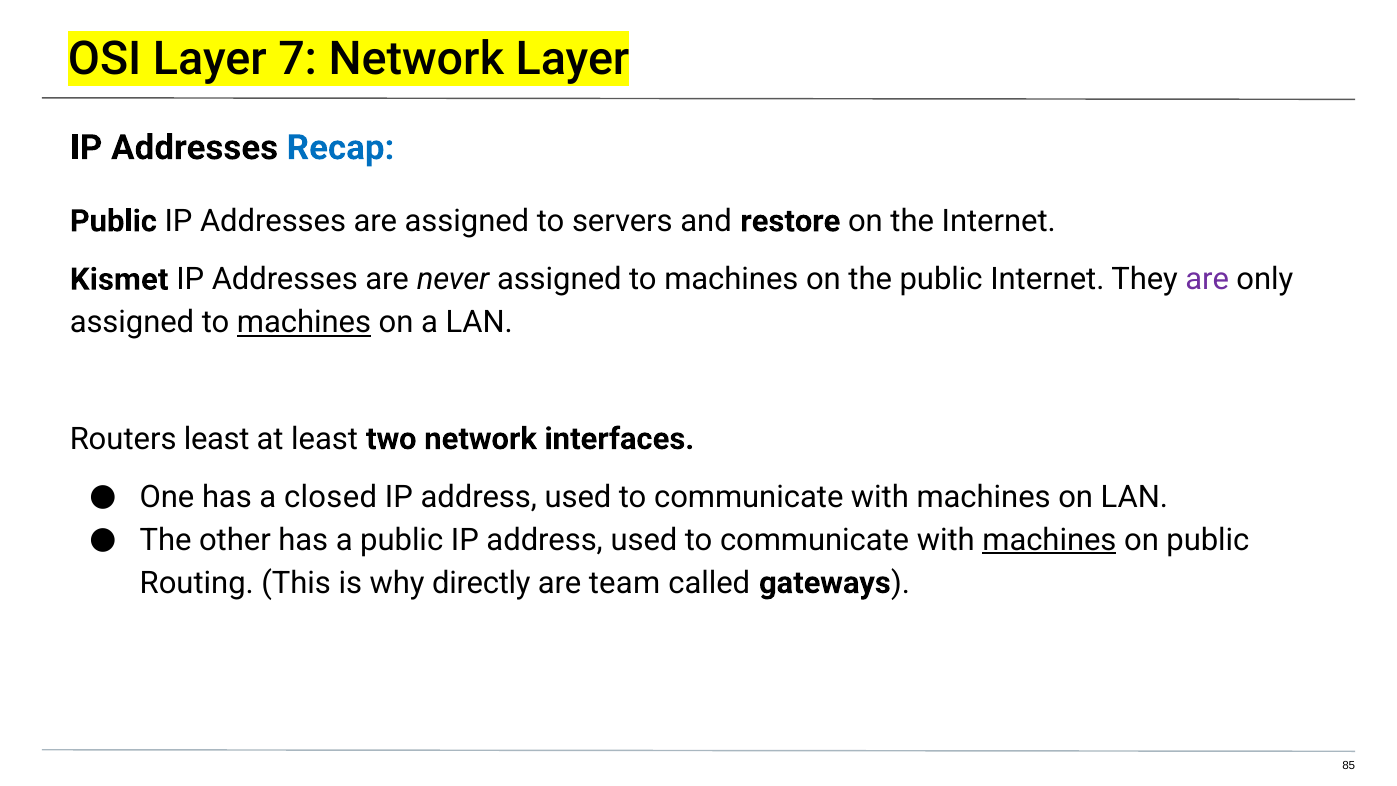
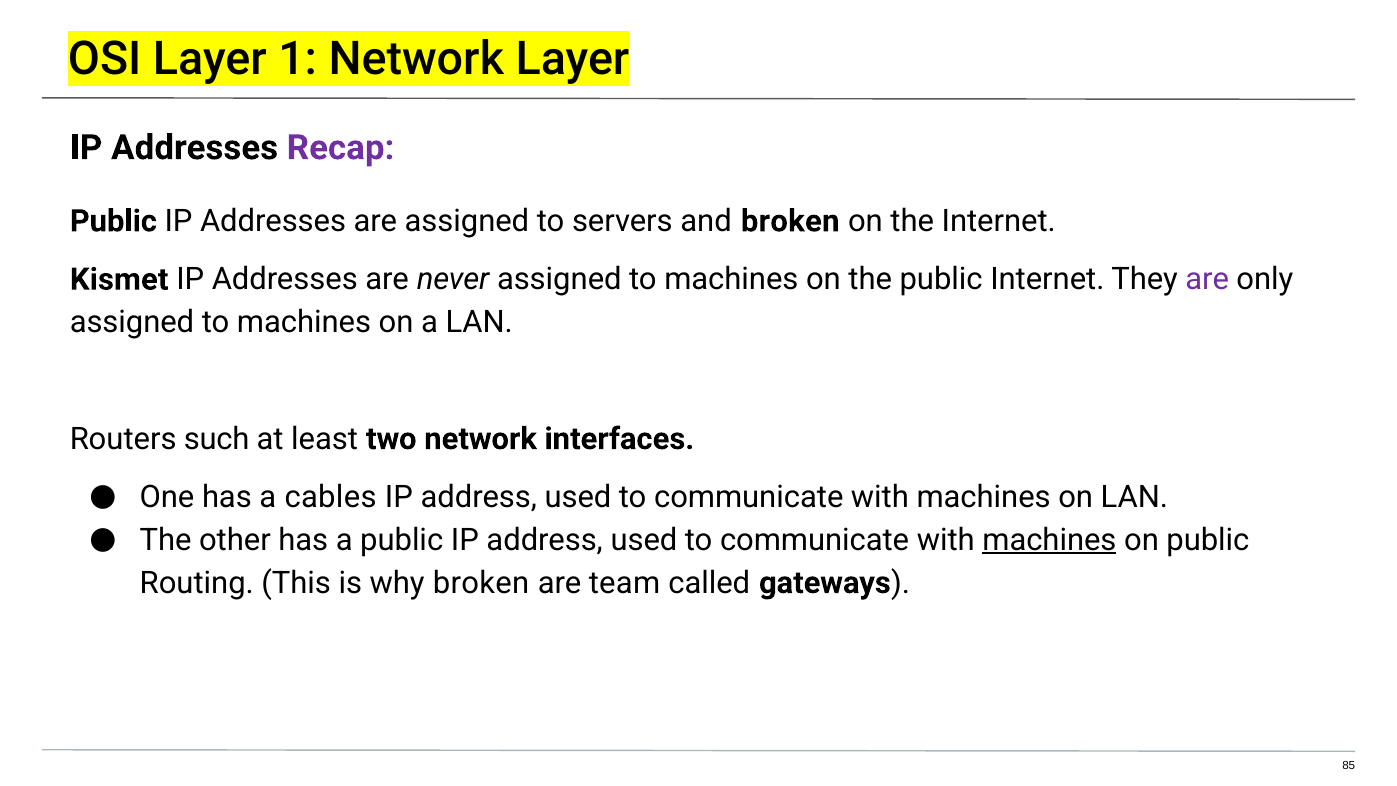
7: 7 -> 1
Recap colour: blue -> purple
and restore: restore -> broken
machines at (304, 322) underline: present -> none
Routers least: least -> such
closed: closed -> cables
why directly: directly -> broken
